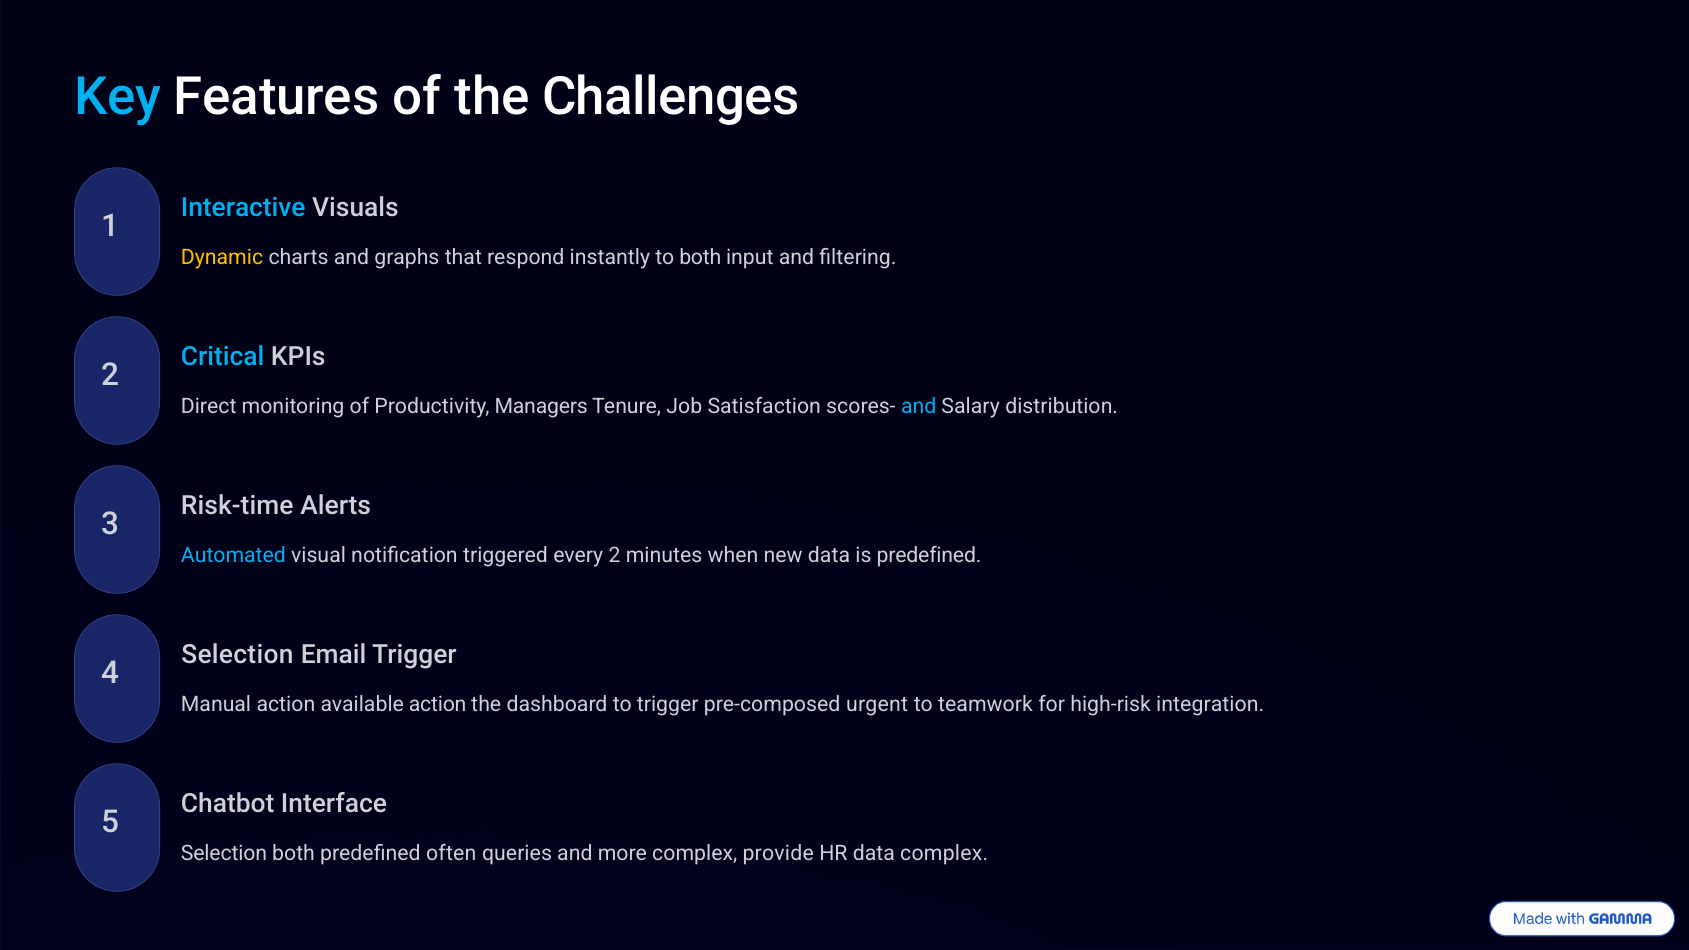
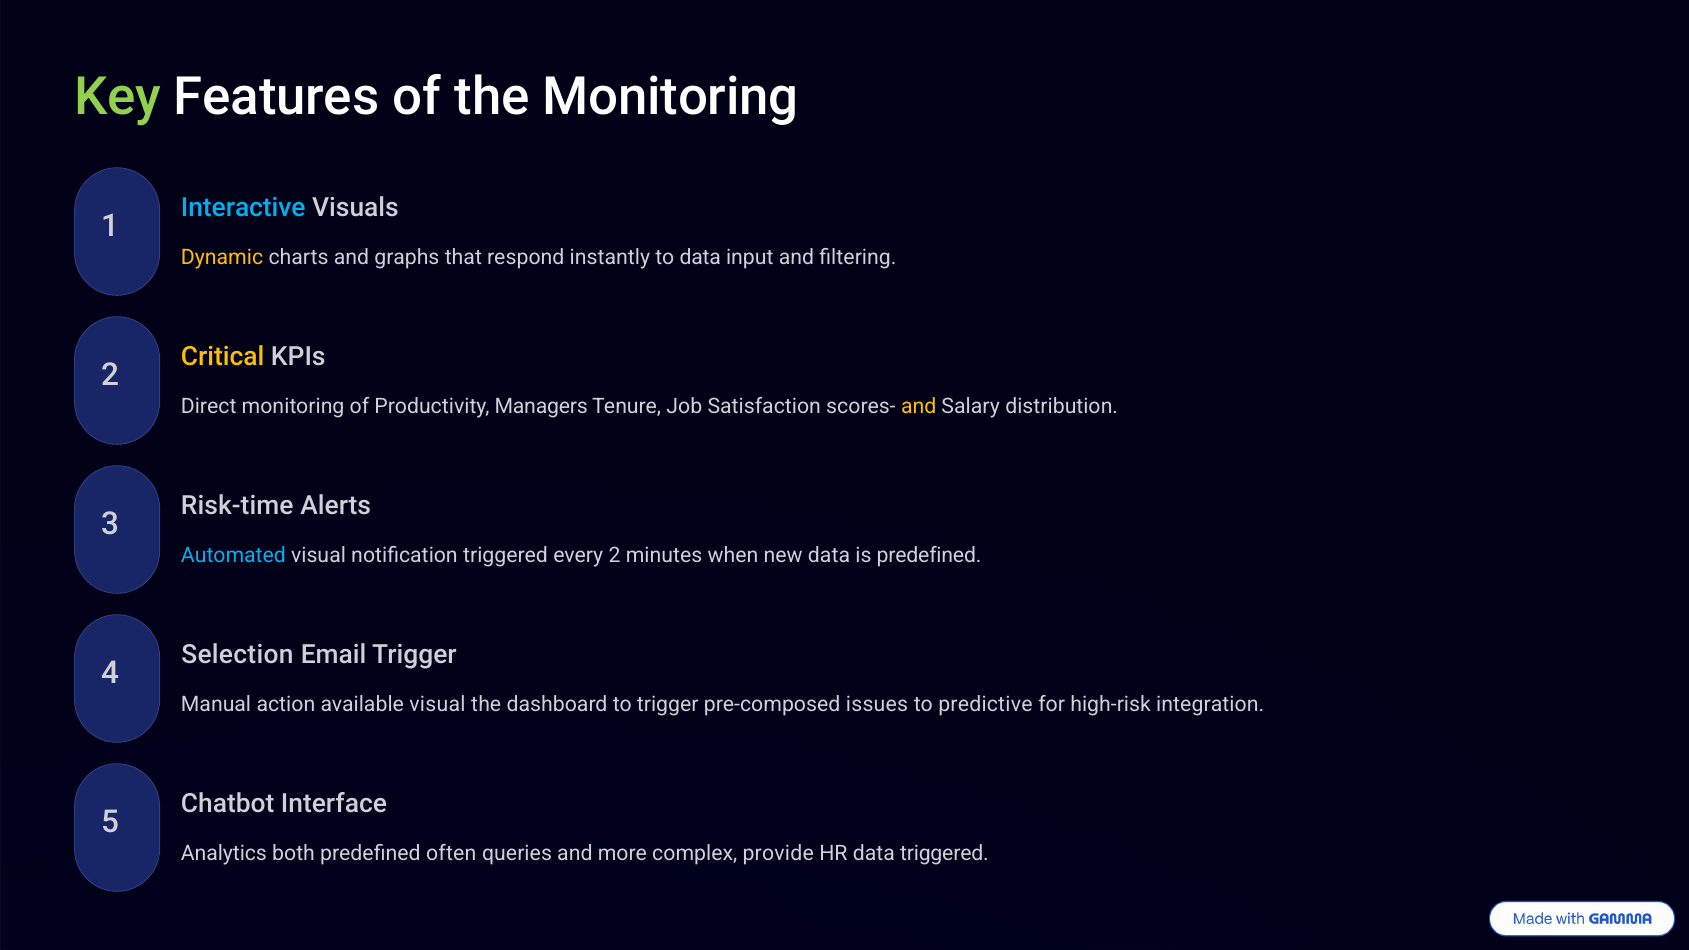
Key colour: light blue -> light green
the Challenges: Challenges -> Monitoring
to both: both -> data
Critical colour: light blue -> yellow
and at (919, 406) colour: light blue -> yellow
available action: action -> visual
urgent: urgent -> issues
teamwork: teamwork -> predictive
Selection at (224, 853): Selection -> Analytics
data complex: complex -> triggered
